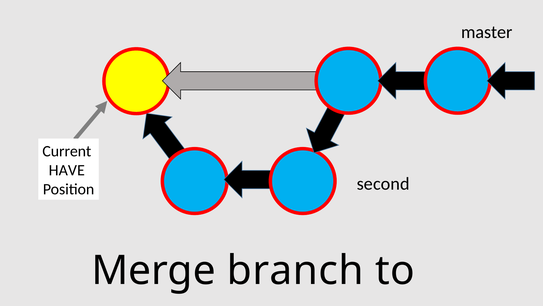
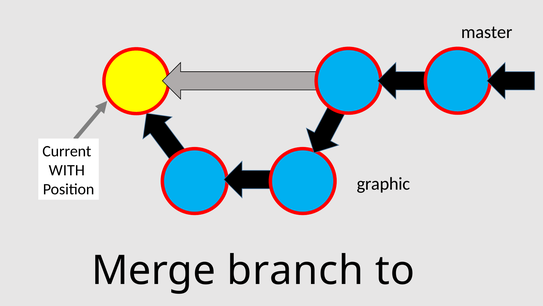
HAVE: HAVE -> WITH
second: second -> graphic
